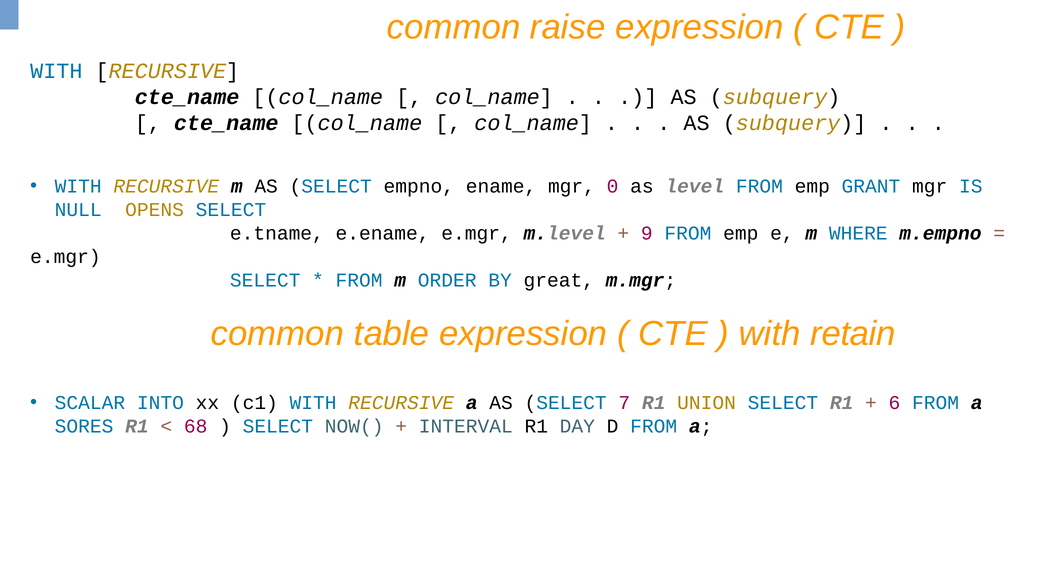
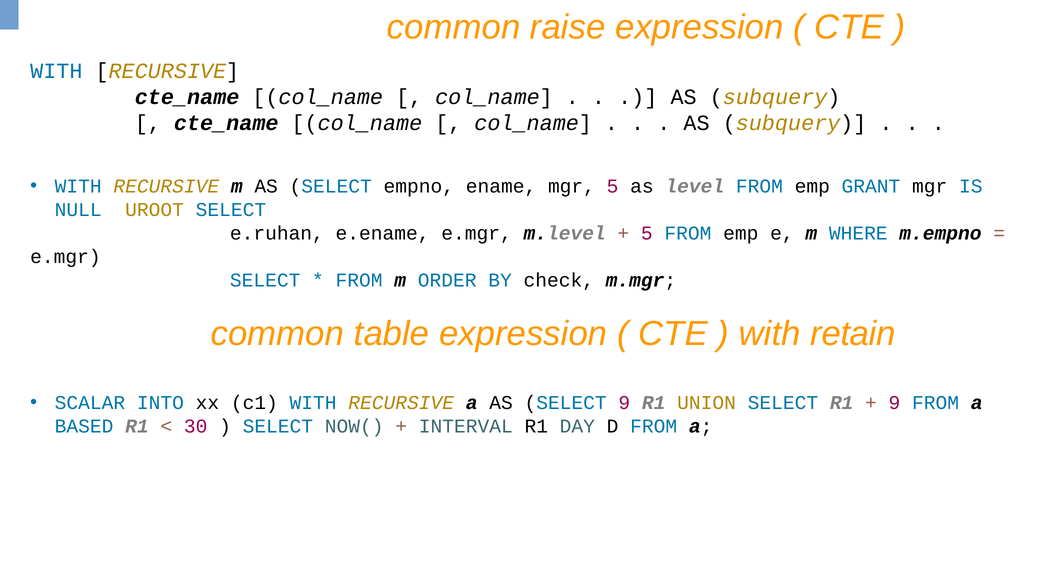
mgr 0: 0 -> 5
OPENS: OPENS -> UROOT
e.tname: e.tname -> e.ruhan
9 at (647, 233): 9 -> 5
great: great -> check
SELECT 7: 7 -> 9
6 at (894, 403): 6 -> 9
SORES: SORES -> BASED
68: 68 -> 30
